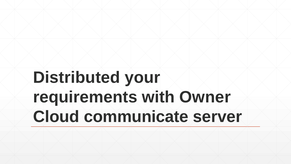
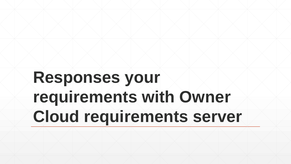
Distributed: Distributed -> Responses
Cloud communicate: communicate -> requirements
